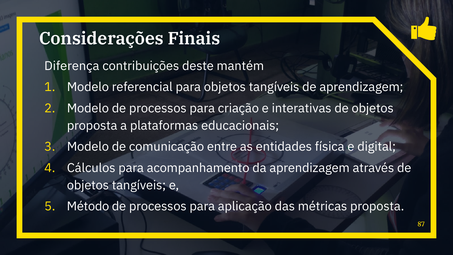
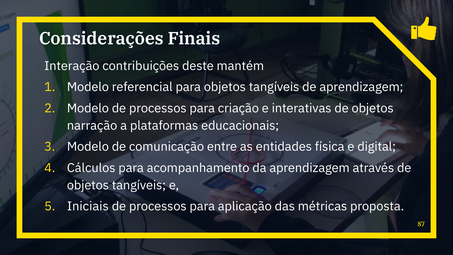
Diferença: Diferença -> Interação
proposta at (92, 126): proposta -> narração
Método: Método -> Iniciais
